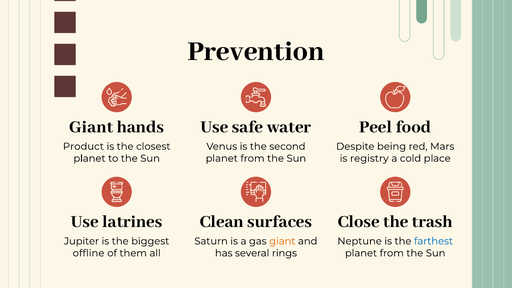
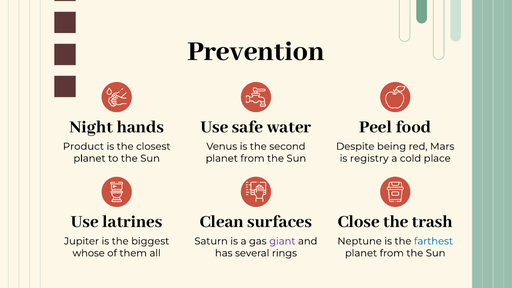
Giant at (91, 126): Giant -> Night
giant at (282, 241) colour: orange -> purple
offline: offline -> whose
